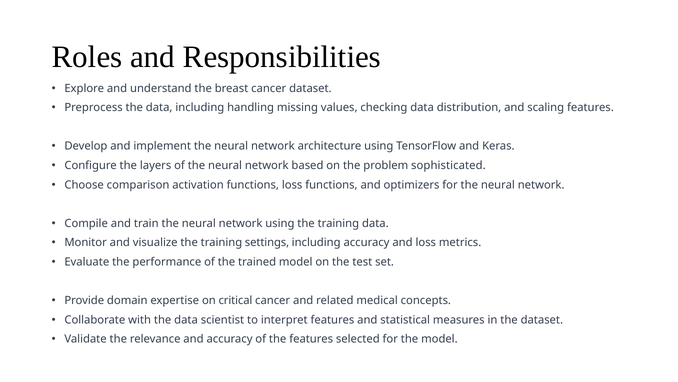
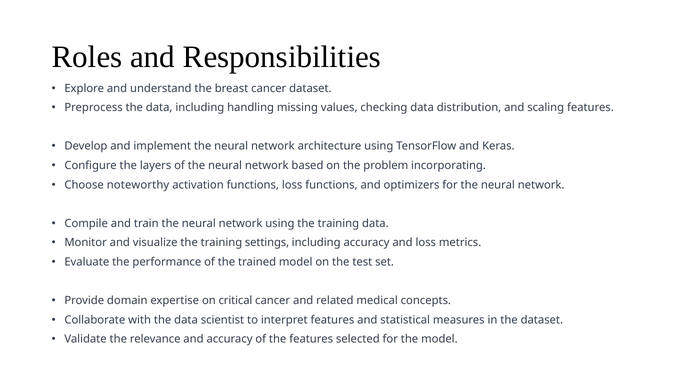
sophisticated: sophisticated -> incorporating
comparison: comparison -> noteworthy
